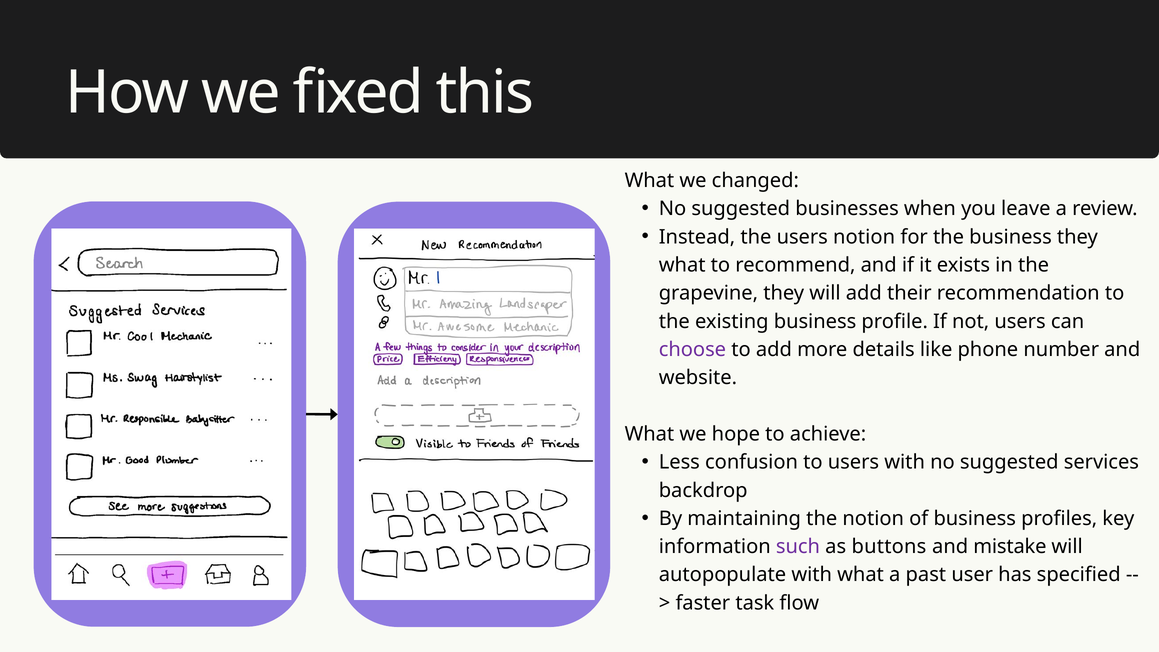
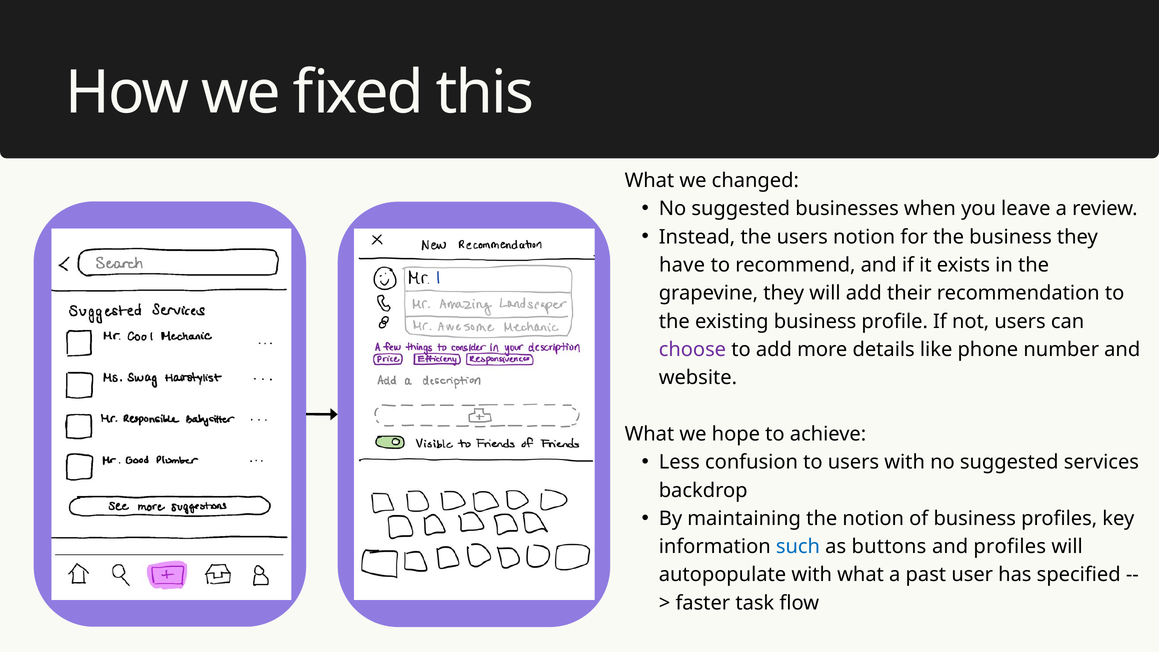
what at (682, 265): what -> have
such colour: purple -> blue
and mistake: mistake -> profiles
